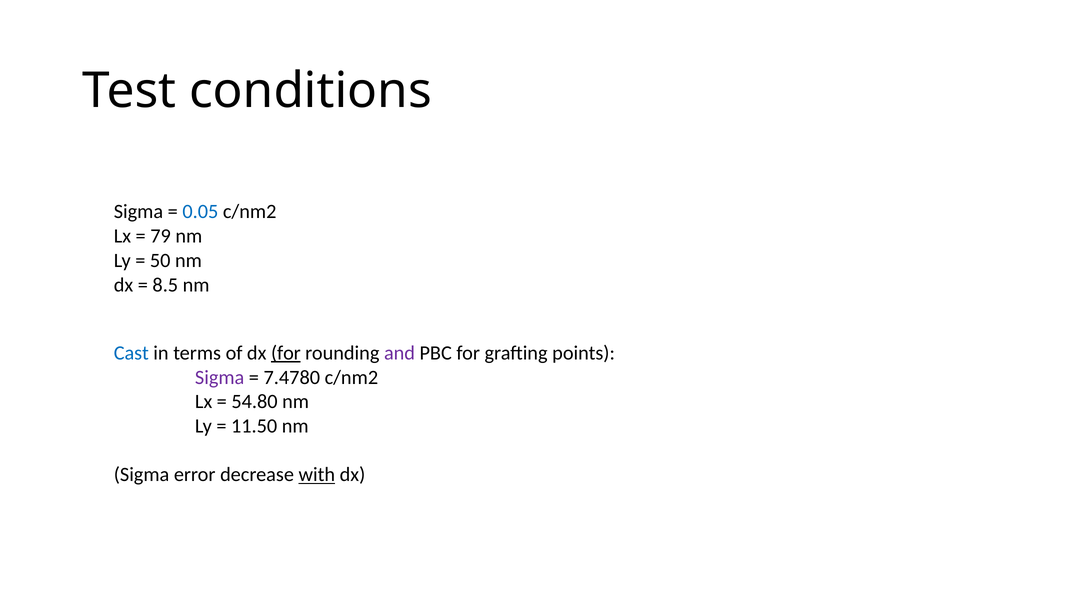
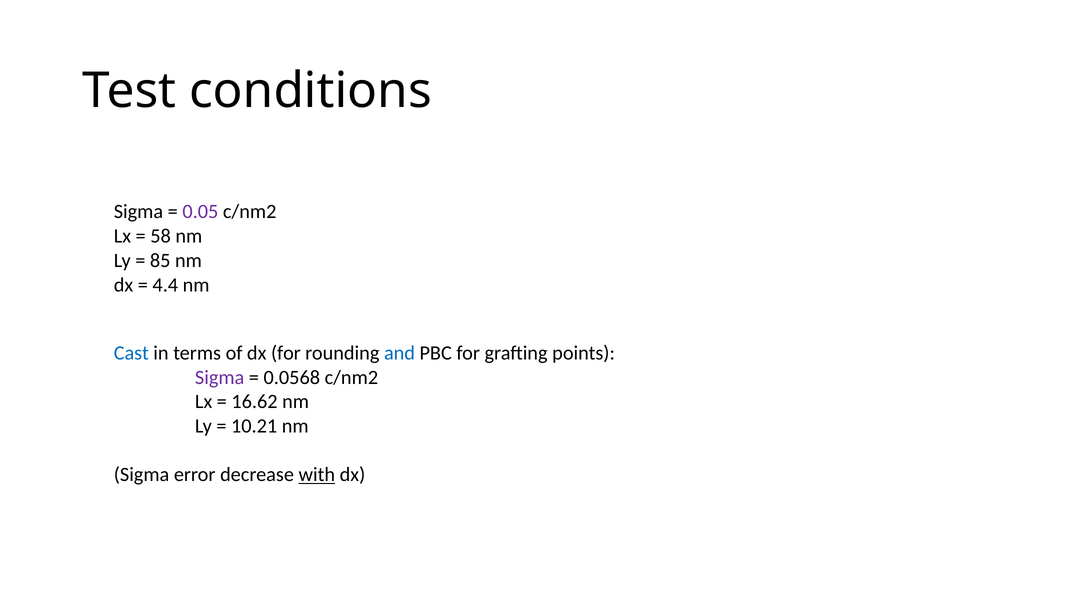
0.05 colour: blue -> purple
79: 79 -> 58
50: 50 -> 85
8.5: 8.5 -> 4.4
for at (286, 353) underline: present -> none
and colour: purple -> blue
7.4780: 7.4780 -> 0.0568
54.80: 54.80 -> 16.62
11.50: 11.50 -> 10.21
